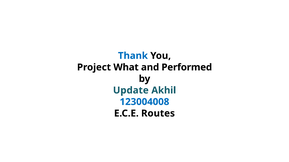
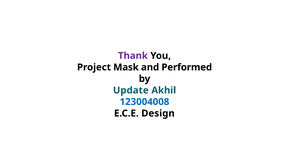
Thank colour: blue -> purple
What: What -> Mask
Routes: Routes -> Design
